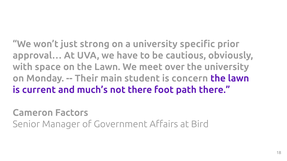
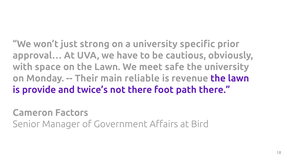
over: over -> safe
student: student -> reliable
concern: concern -> revenue
current: current -> provide
much’s: much’s -> twice’s
